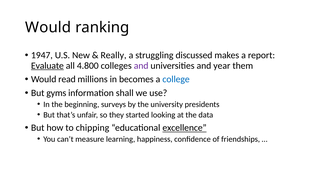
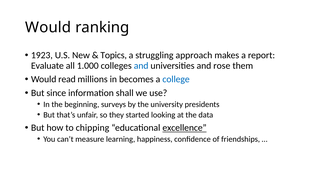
1947: 1947 -> 1923
Really: Really -> Topics
discussed: discussed -> approach
Evaluate underline: present -> none
4.800: 4.800 -> 1.000
and at (141, 66) colour: purple -> blue
year: year -> rose
gyms: gyms -> since
